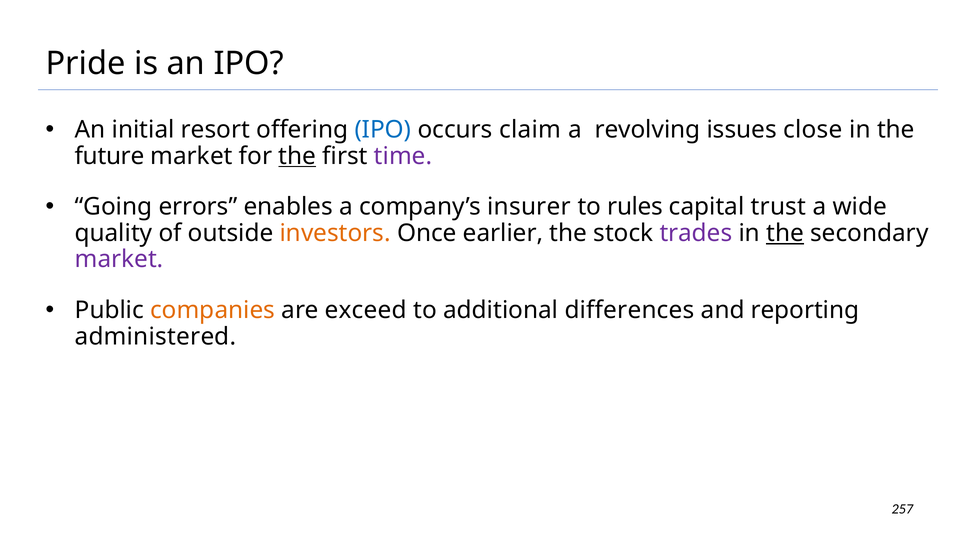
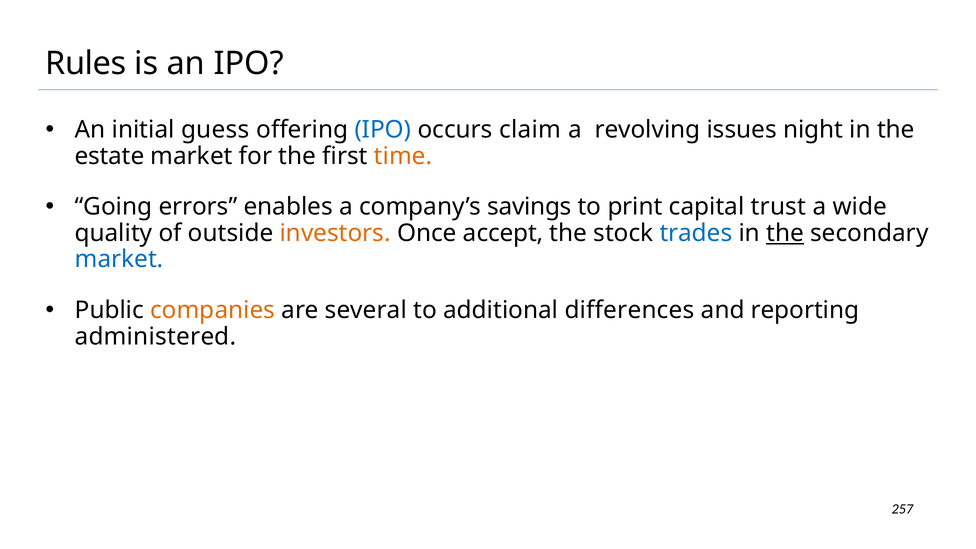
Pride: Pride -> Rules
resort: resort -> guess
close: close -> night
future: future -> estate
the at (297, 156) underline: present -> none
time colour: purple -> orange
insurer: insurer -> savings
rules: rules -> print
earlier: earlier -> accept
trades colour: purple -> blue
market at (119, 259) colour: purple -> blue
exceed: exceed -> several
